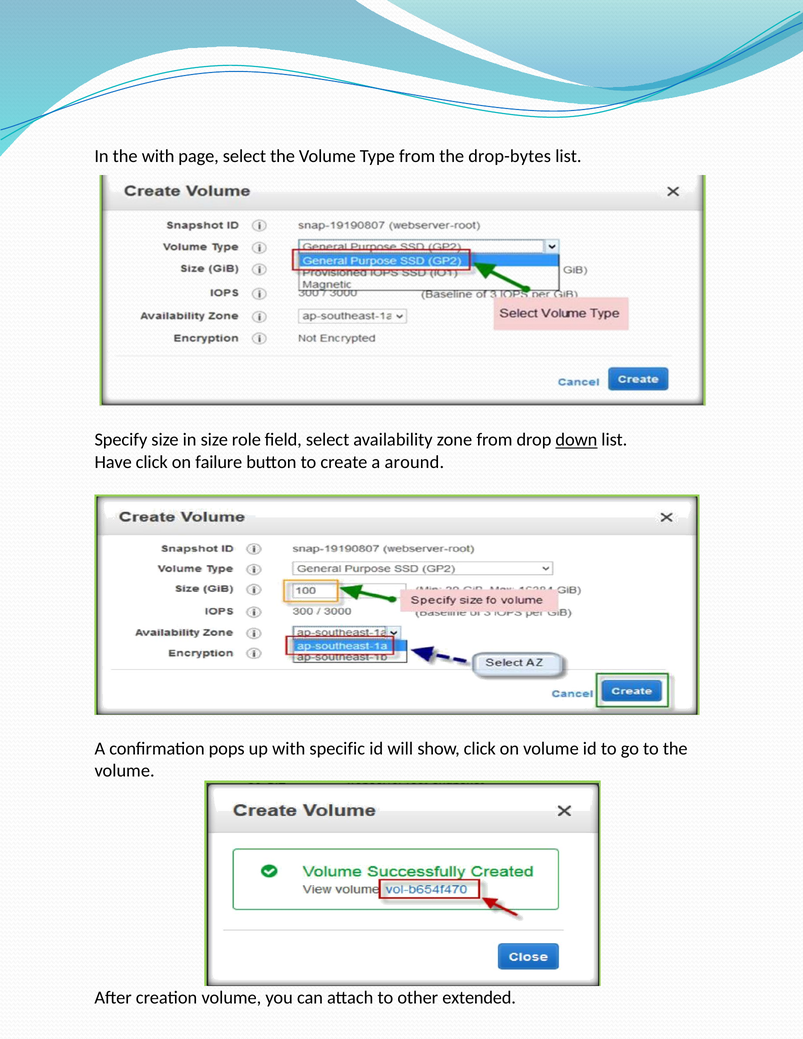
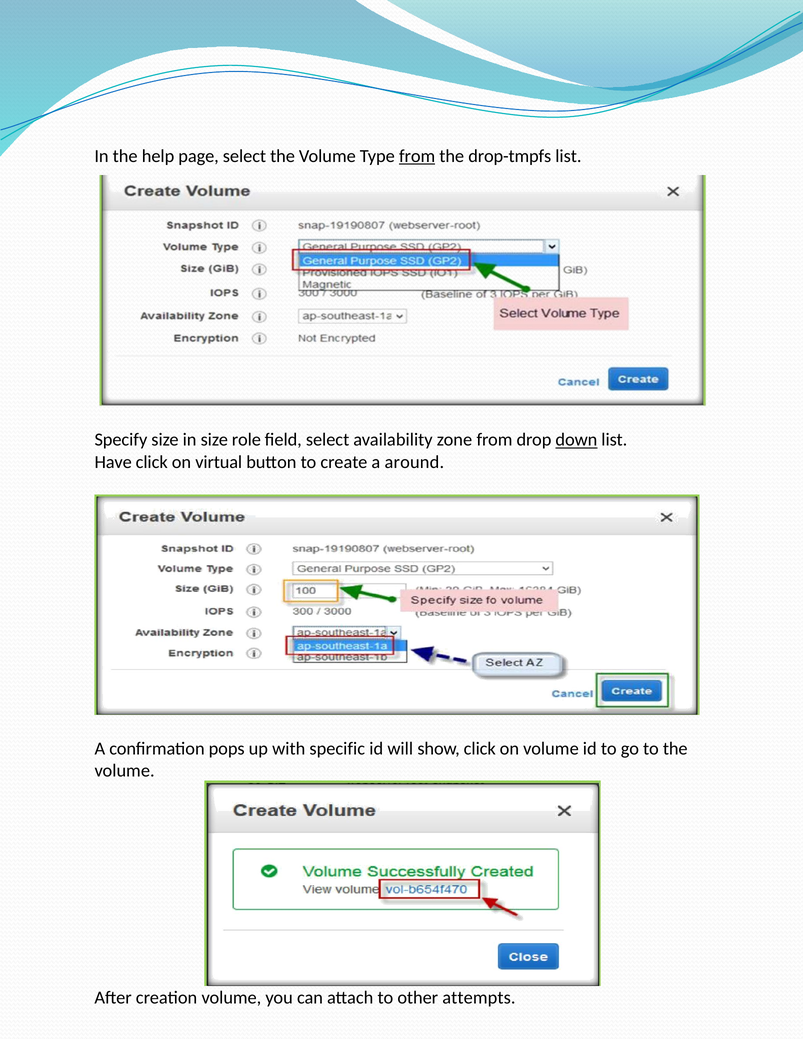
the with: with -> help
from at (417, 156) underline: none -> present
drop-bytes: drop-bytes -> drop-tmpfs
failure: failure -> virtual
extended: extended -> attempts
